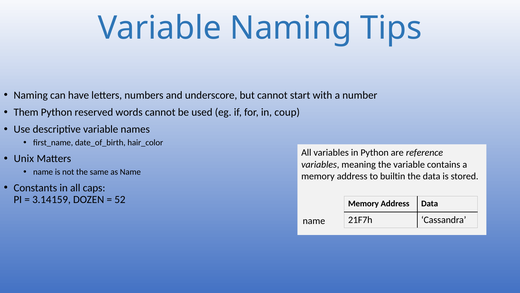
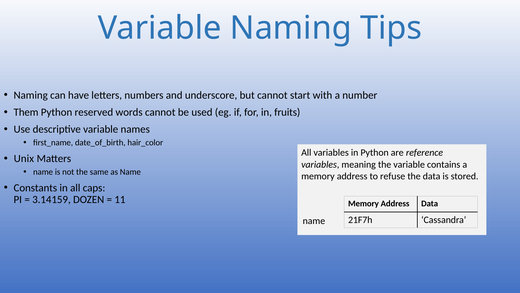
coup: coup -> fruits
builtin: builtin -> refuse
52: 52 -> 11
